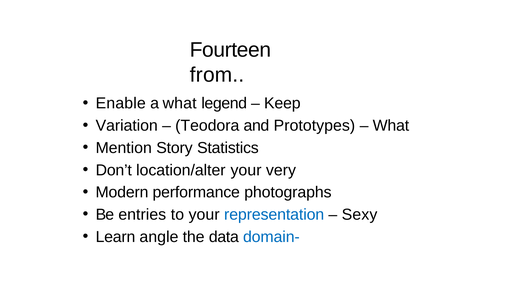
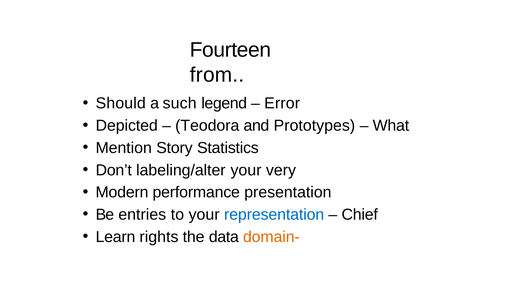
Enable: Enable -> Should
a what: what -> such
Keep: Keep -> Error
Variation: Variation -> Depicted
location/alter: location/alter -> labeling/alter
photographs: photographs -> presentation
Sexy: Sexy -> Chief
angle: angle -> rights
domain‐ colour: blue -> orange
